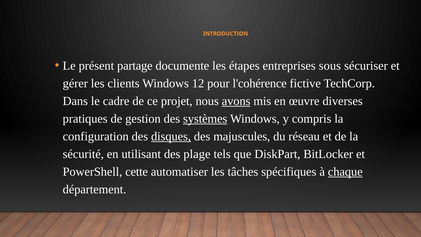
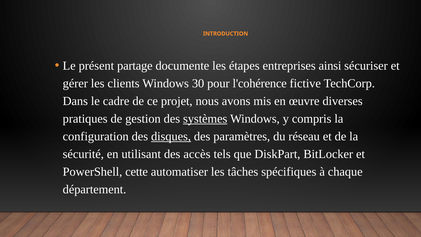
sous: sous -> ainsi
12: 12 -> 30
avons underline: present -> none
majuscules: majuscules -> paramètres
plage: plage -> accès
chaque underline: present -> none
